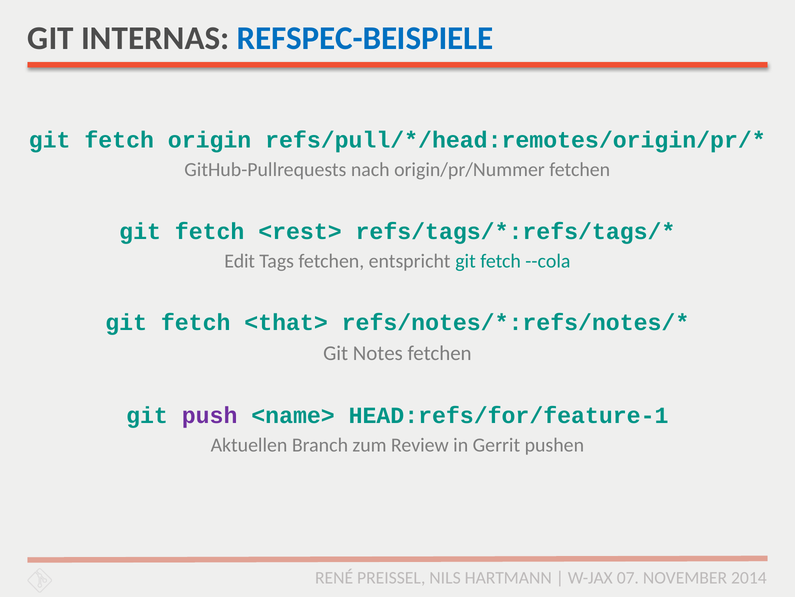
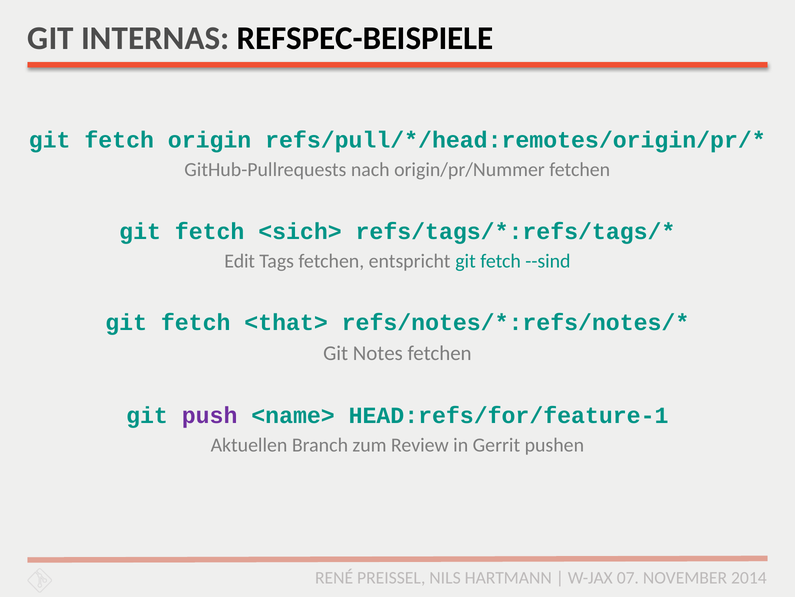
REFSPEC-BEISPIELE colour: blue -> black
<rest>: <rest> -> <sich>
--cola: --cola -> --sind
